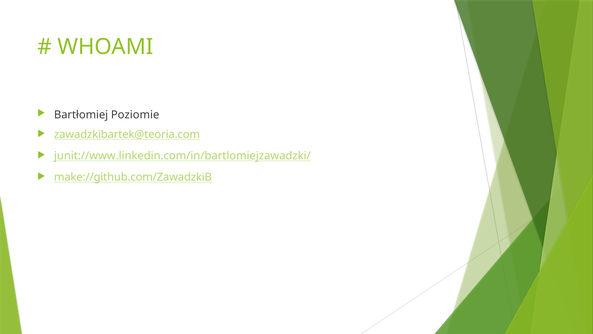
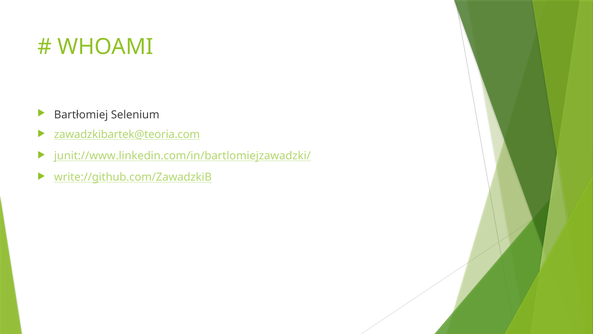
Poziomie: Poziomie -> Selenium
make://github.com/ZawadzkiB: make://github.com/ZawadzkiB -> write://github.com/ZawadzkiB
